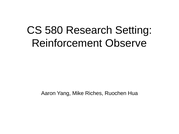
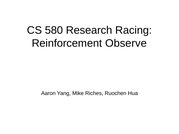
Setting: Setting -> Racing
